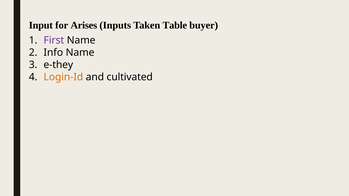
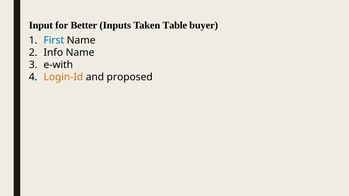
Arises: Arises -> Better
First colour: purple -> blue
e-they: e-they -> e-with
cultivated: cultivated -> proposed
